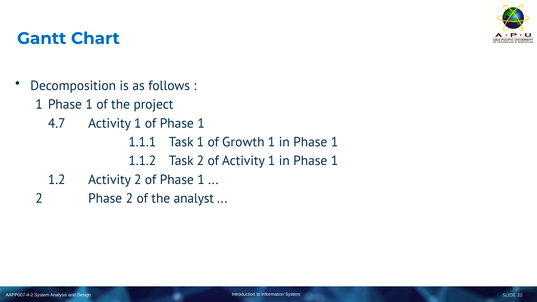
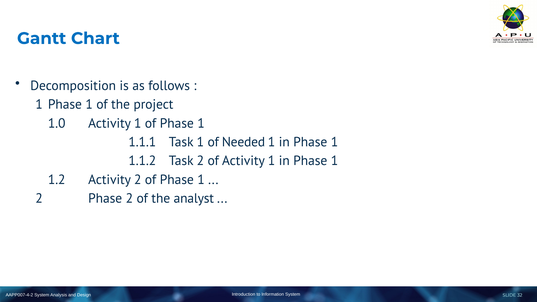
4.7: 4.7 -> 1.0
Growth: Growth -> Needed
